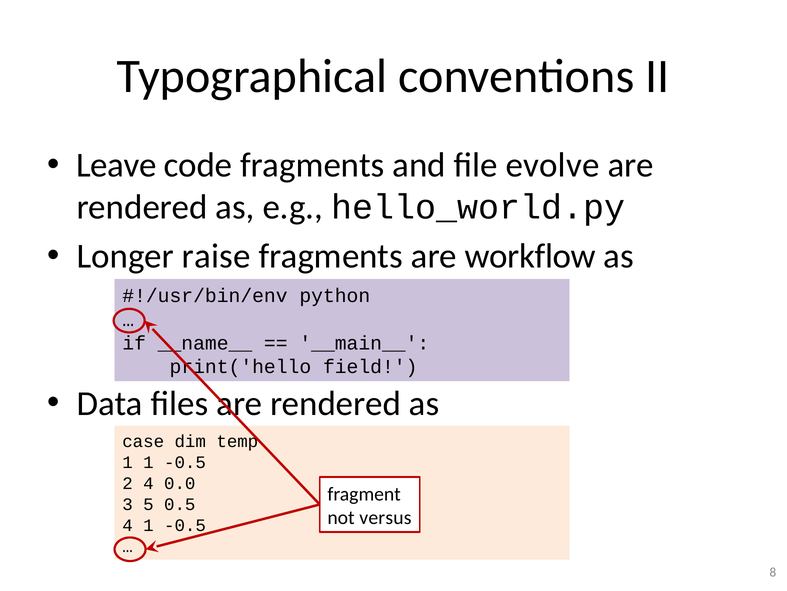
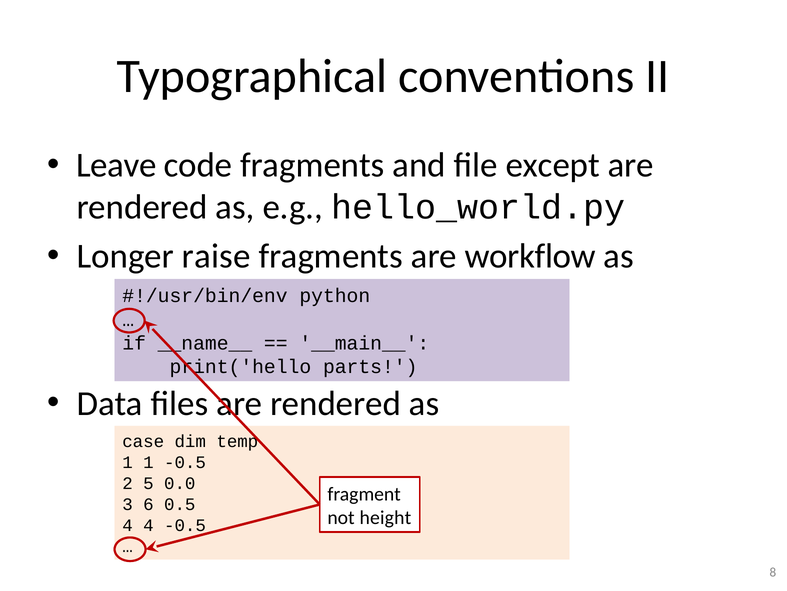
evolve: evolve -> except
field: field -> parts
2 4: 4 -> 5
5: 5 -> 6
versus: versus -> height
4 1: 1 -> 4
